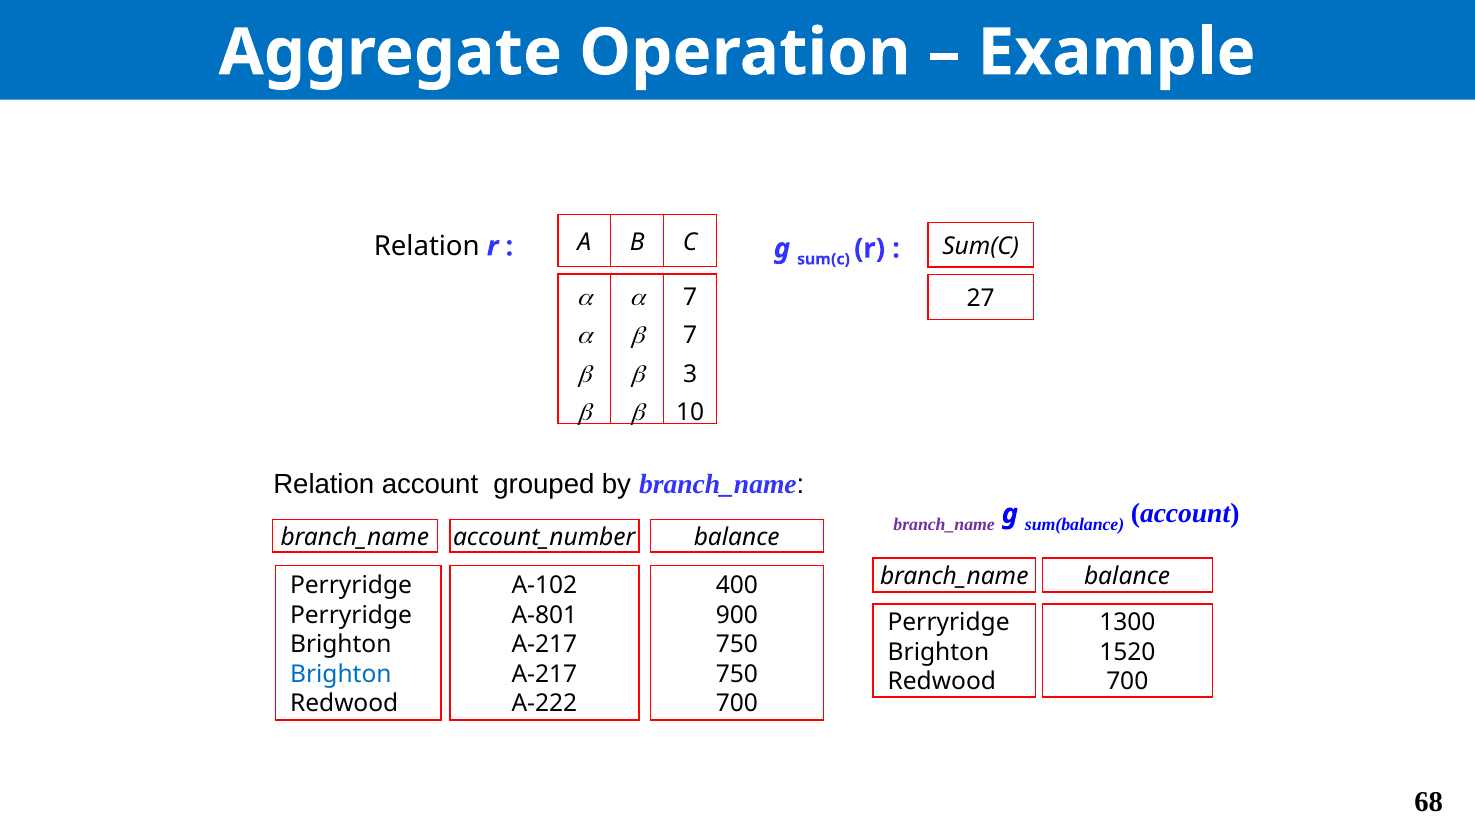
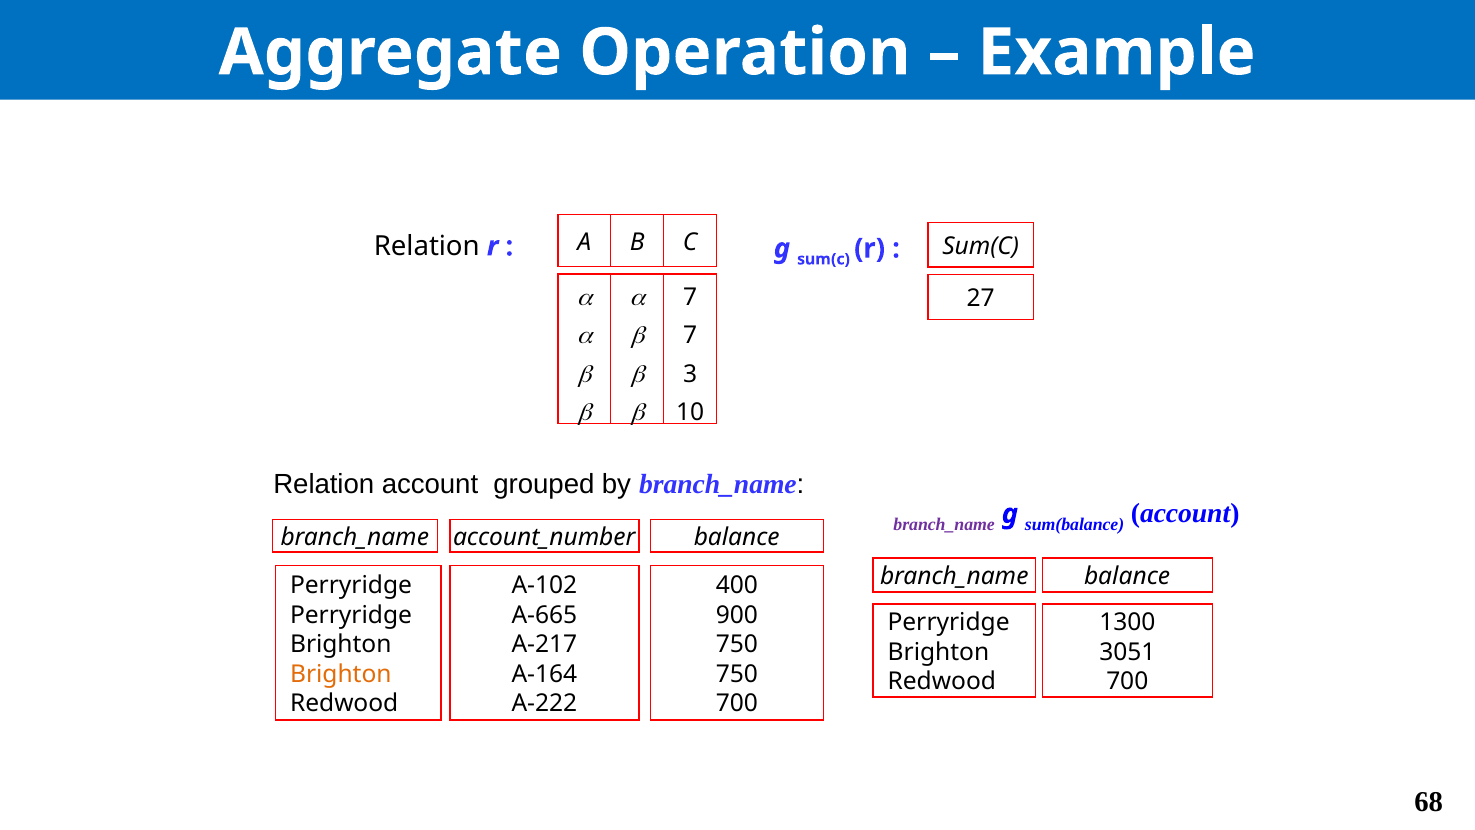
A-801: A-801 -> A-665
1520: 1520 -> 3051
Brighton at (341, 674) colour: blue -> orange
A-217 at (544, 674): A-217 -> A-164
